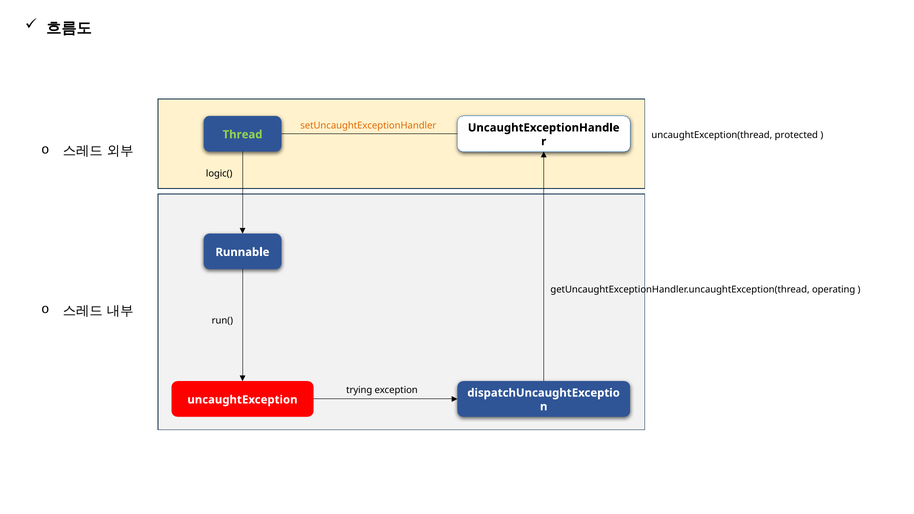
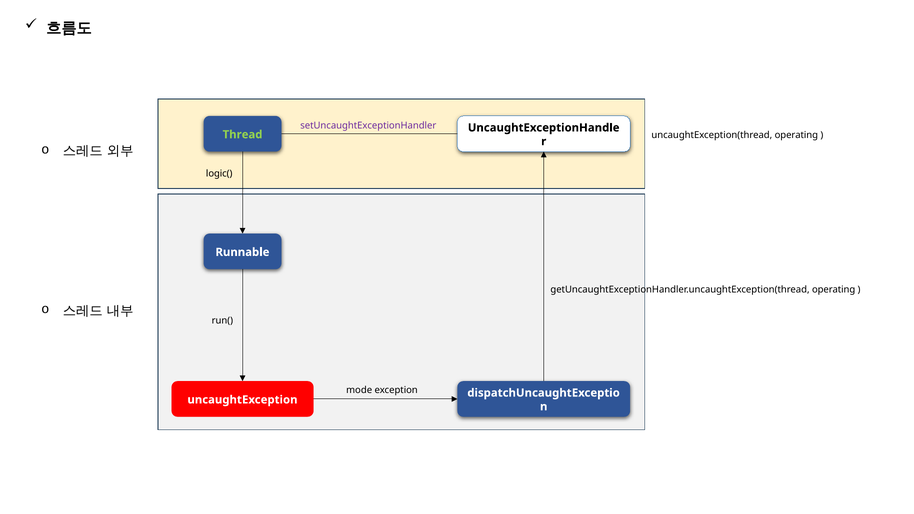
setUncaughtExceptionHandler colour: orange -> purple
uncaughtException(thread protected: protected -> operating
trying: trying -> mode
